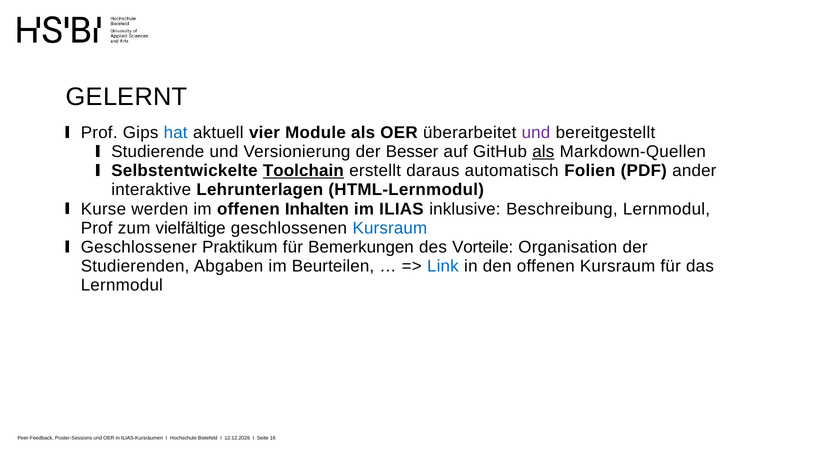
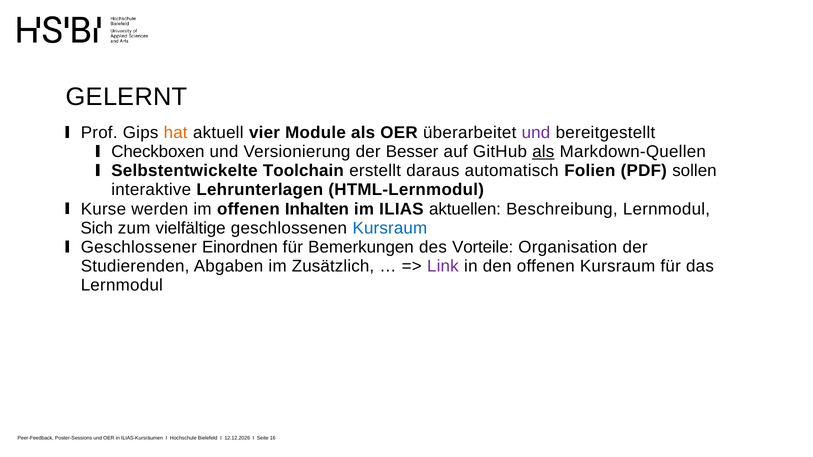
hat colour: blue -> orange
Studierende: Studierende -> Checkboxen
Toolchain underline: present -> none
ander: ander -> sollen
inklusive: inklusive -> aktuellen
Prof at (97, 228): Prof -> Sich
Praktikum: Praktikum -> Einordnen
Beurteilen: Beurteilen -> Zusätzlich
Link colour: blue -> purple
